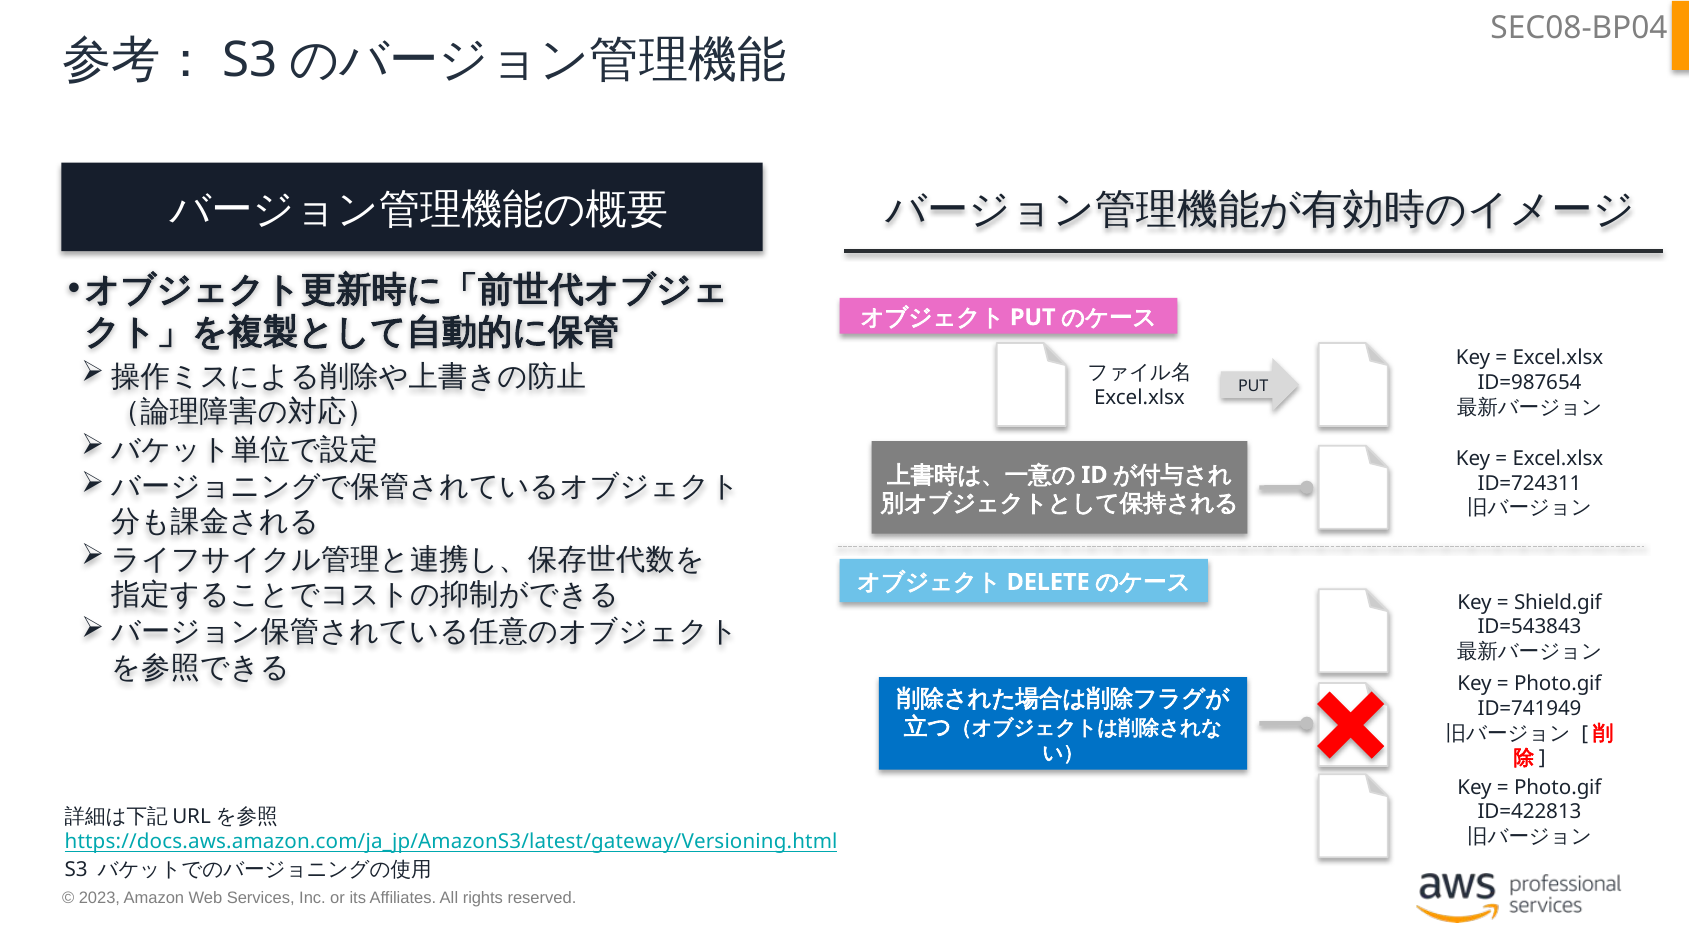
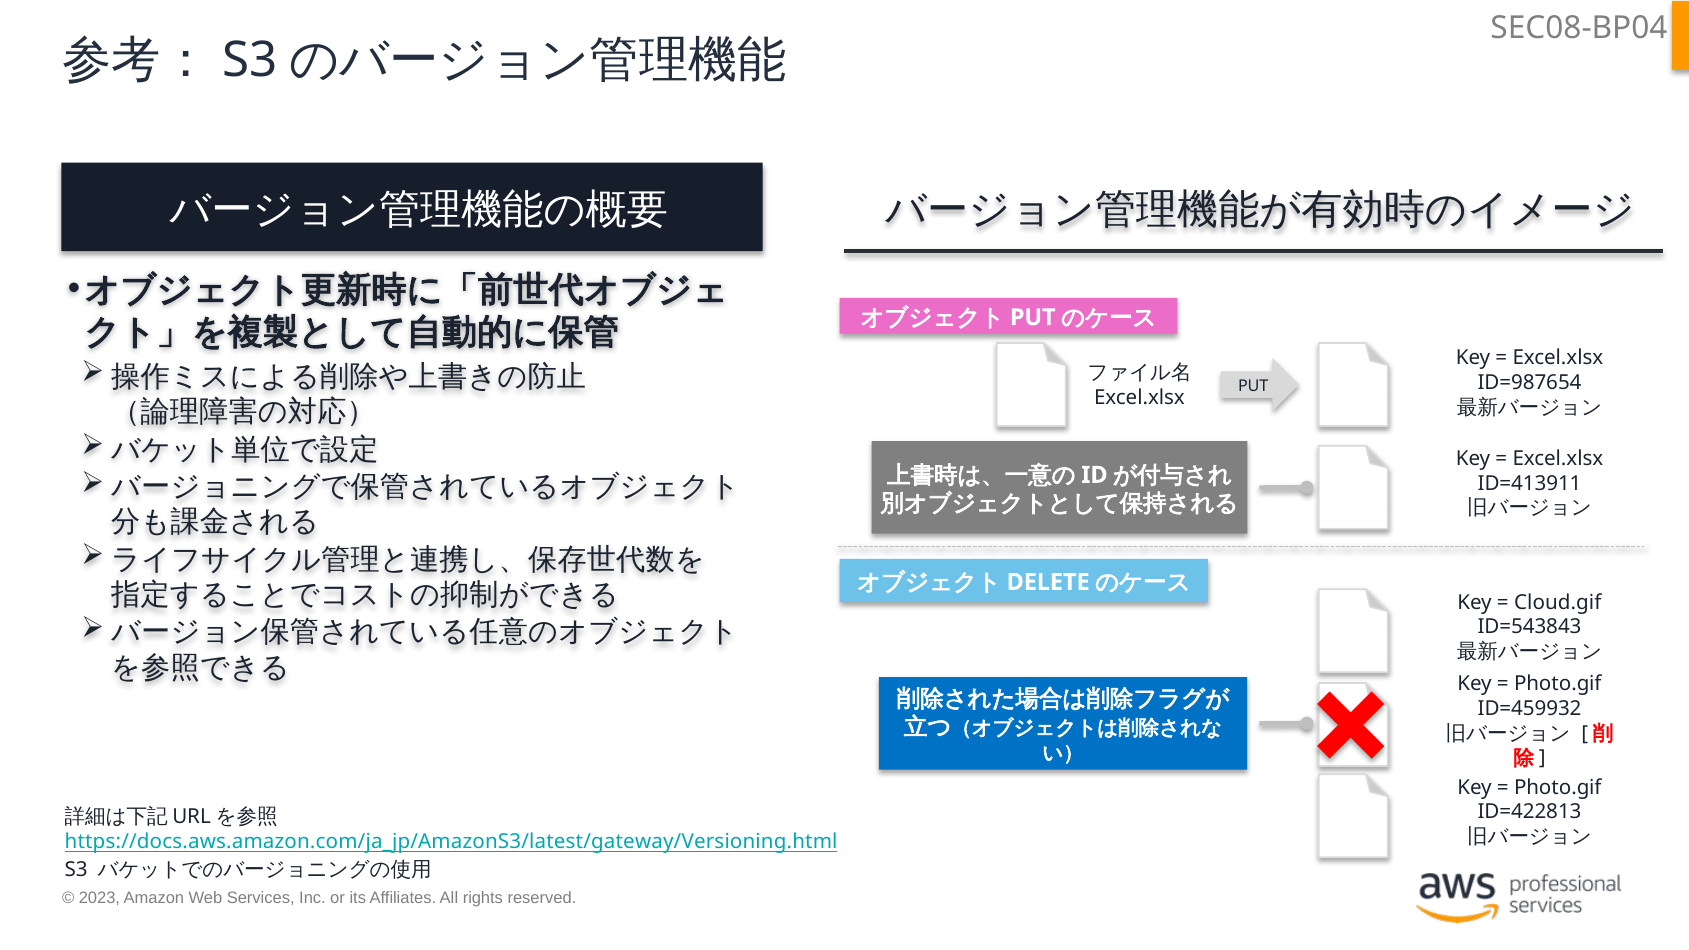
ID=724311: ID=724311 -> ID=413911
Shield.gif: Shield.gif -> Cloud.gif
ID=741949: ID=741949 -> ID=459932
